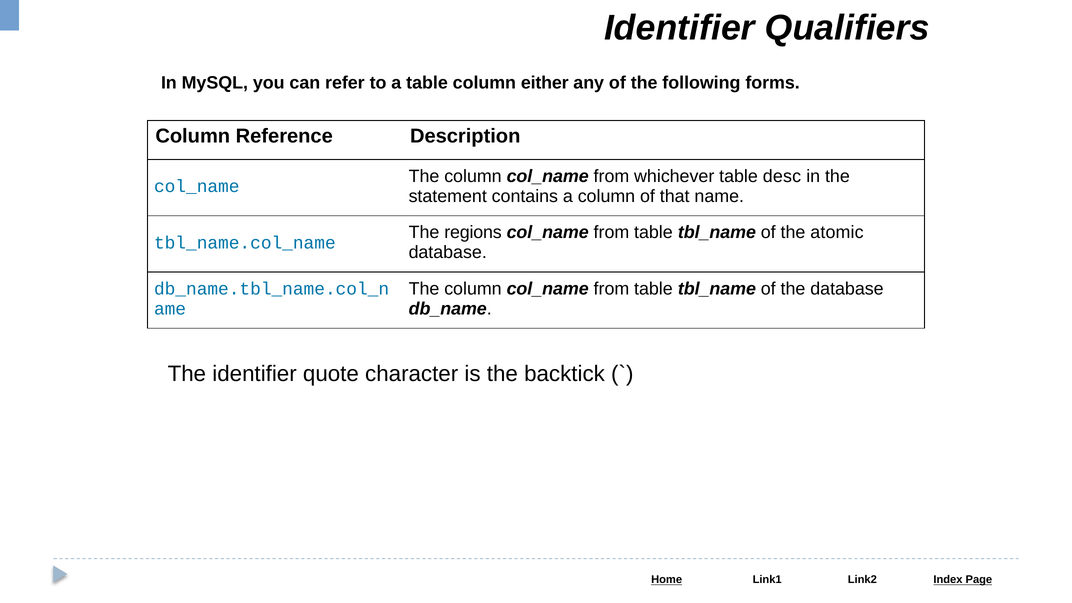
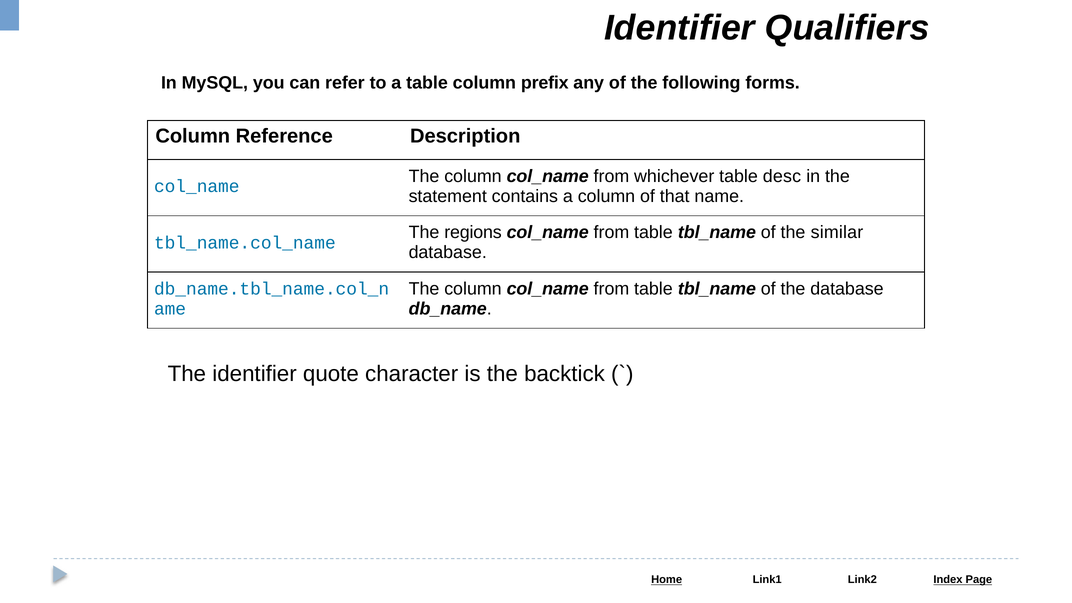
either: either -> prefix
atomic: atomic -> similar
